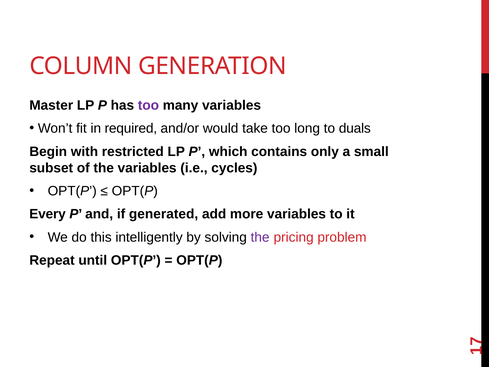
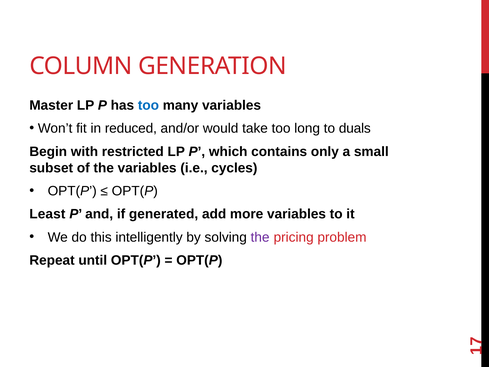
too at (148, 105) colour: purple -> blue
required: required -> reduced
Every: Every -> Least
